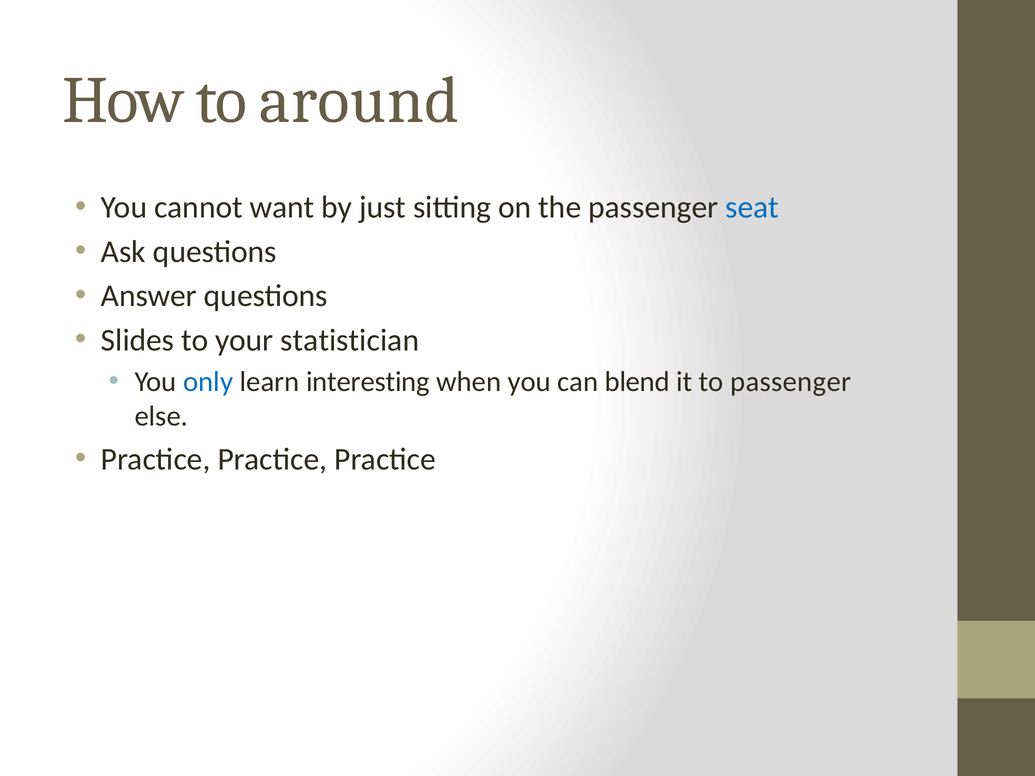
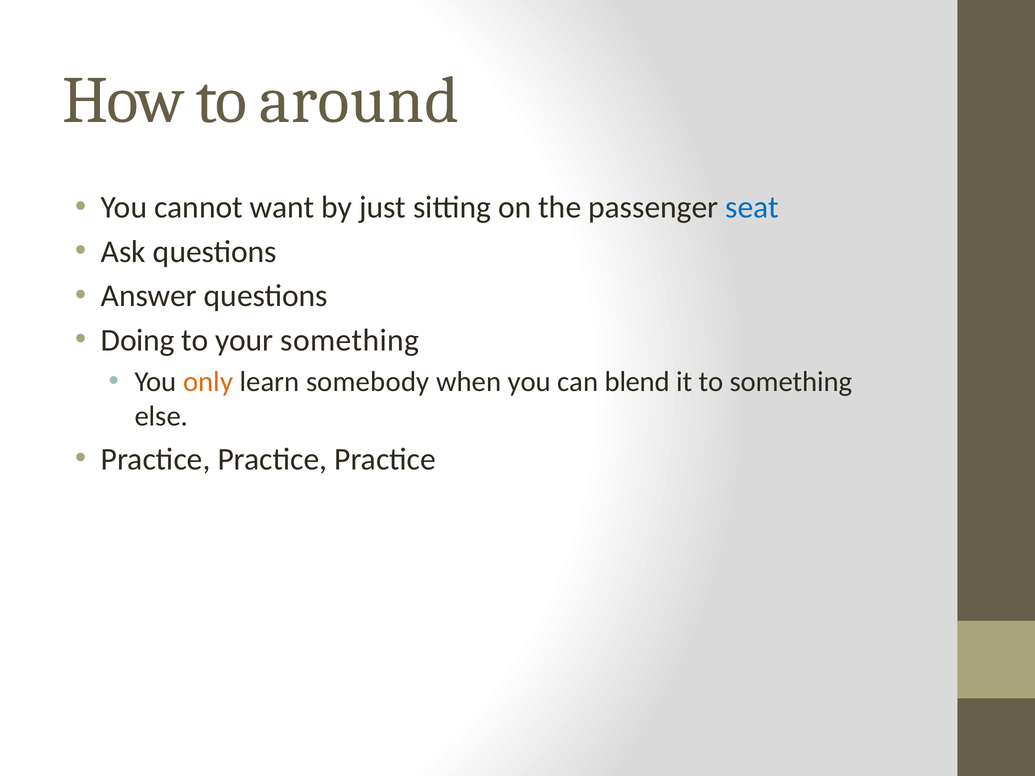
Slides: Slides -> Doing
your statistician: statistician -> something
only colour: blue -> orange
interesting: interesting -> somebody
to passenger: passenger -> something
